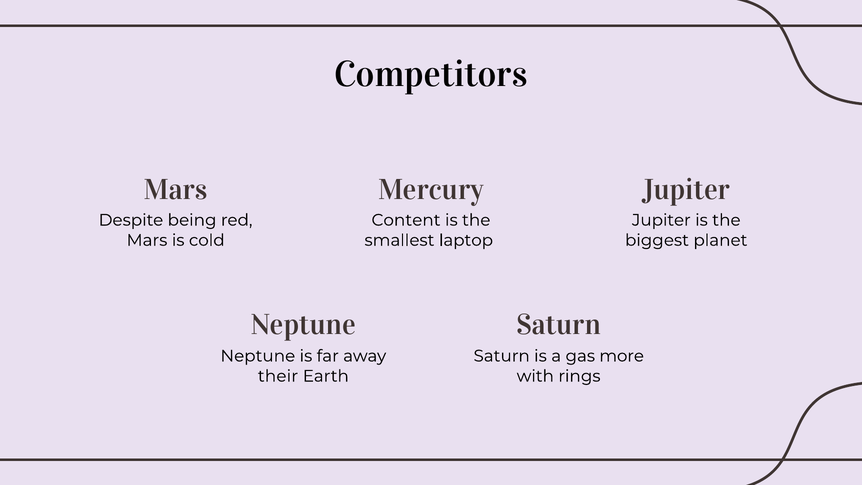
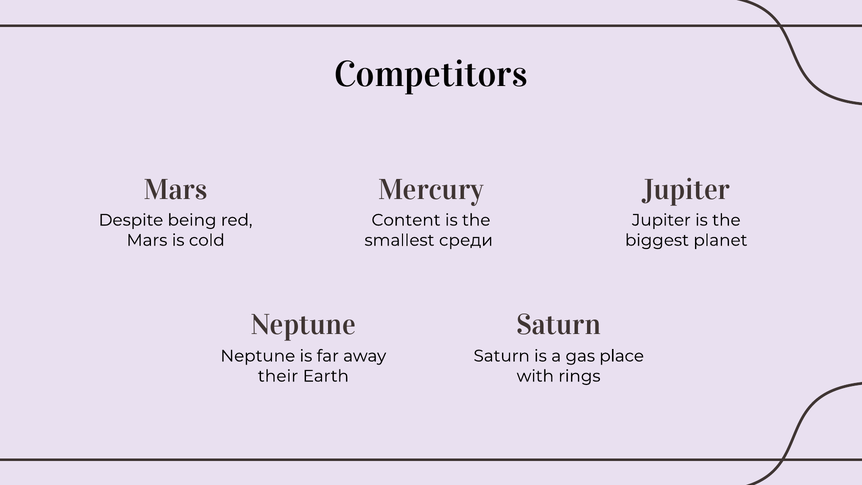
laptop: laptop -> среди
more: more -> place
